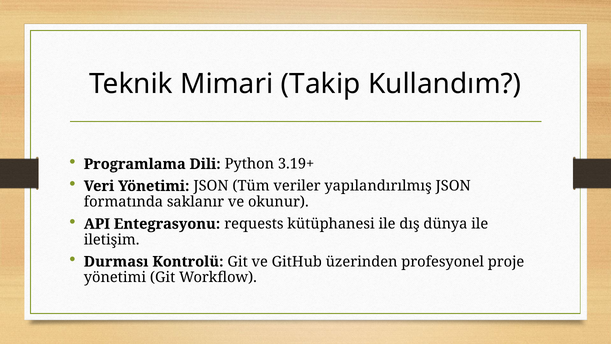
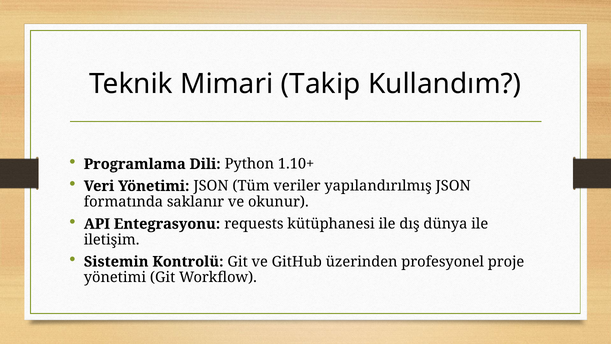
3.19+: 3.19+ -> 1.10+
Durması: Durması -> Sistemin
